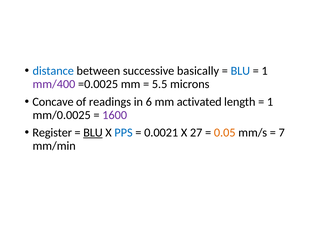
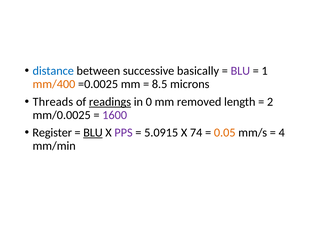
BLU at (240, 71) colour: blue -> purple
mm/400 colour: purple -> orange
5.5: 5.5 -> 8.5
Concave: Concave -> Threads
readings underline: none -> present
6: 6 -> 0
activated: activated -> removed
1 at (270, 102): 1 -> 2
PPS colour: blue -> purple
0.0021: 0.0021 -> 5.0915
27: 27 -> 74
7: 7 -> 4
